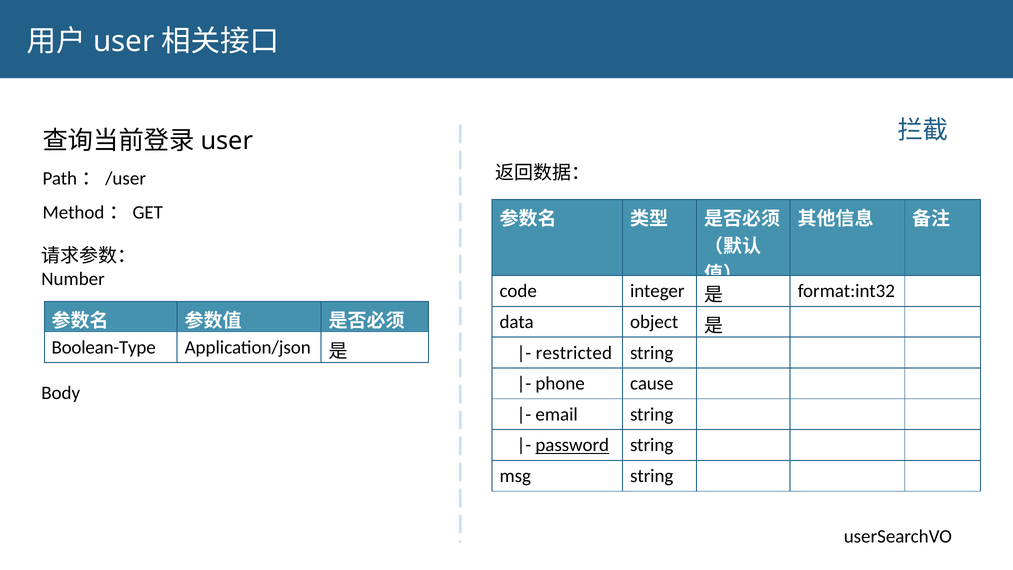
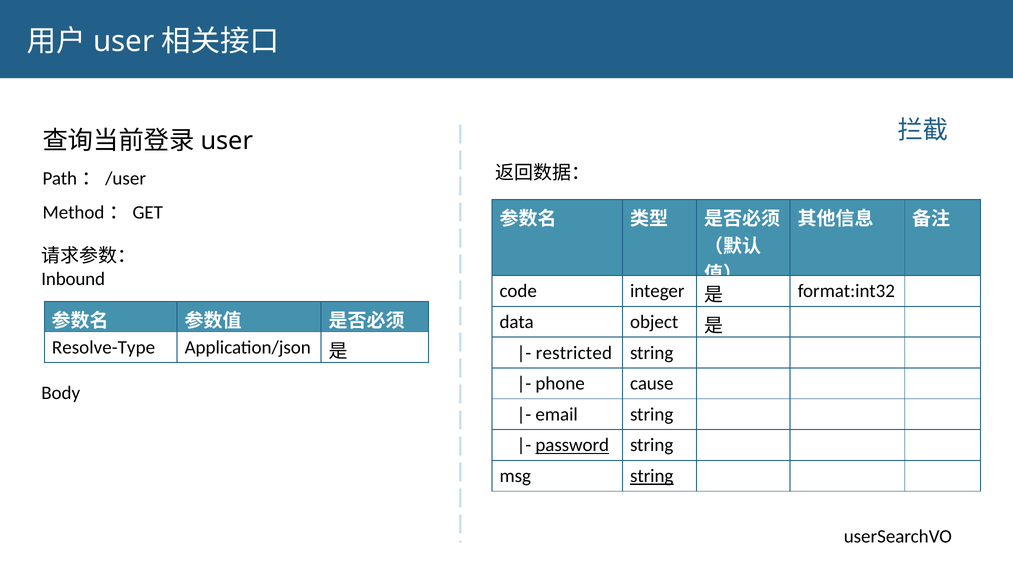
Number: Number -> Inbound
Boolean-Type: Boolean-Type -> Resolve-Type
string at (652, 476) underline: none -> present
